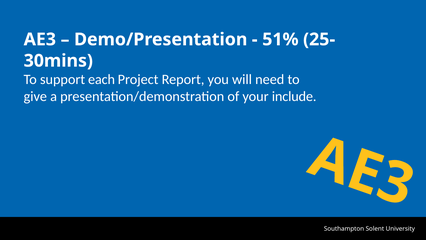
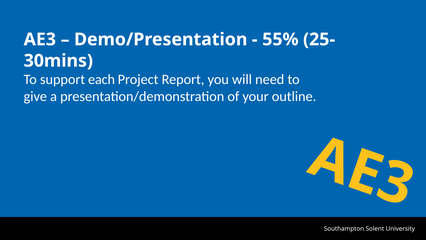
51%: 51% -> 55%
include: include -> outline
